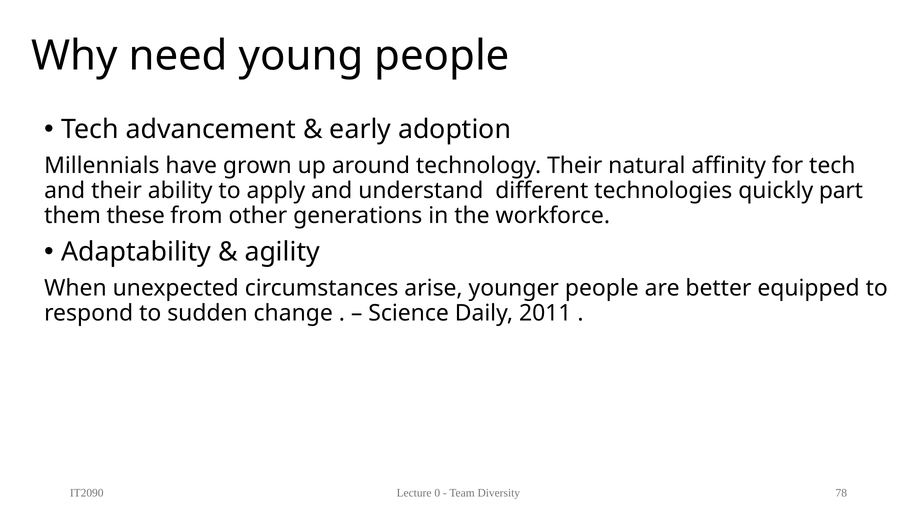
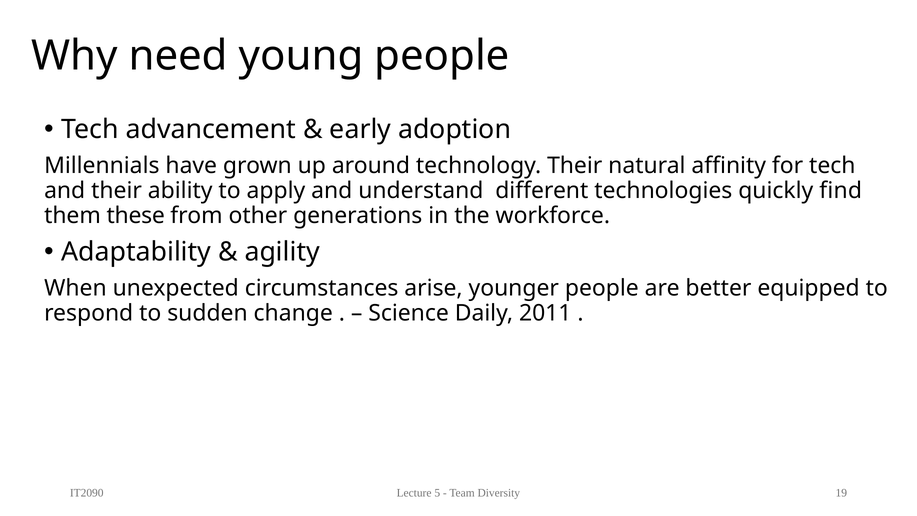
part: part -> find
0: 0 -> 5
78: 78 -> 19
